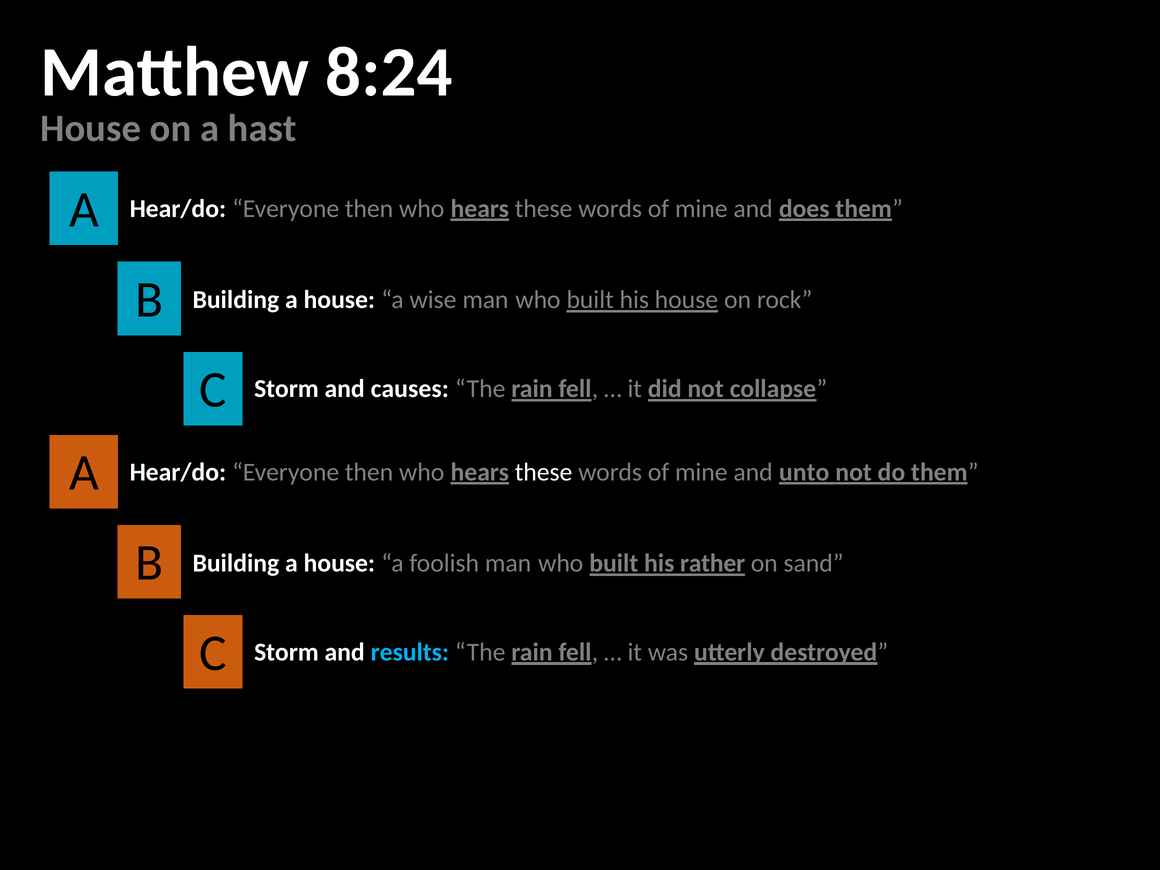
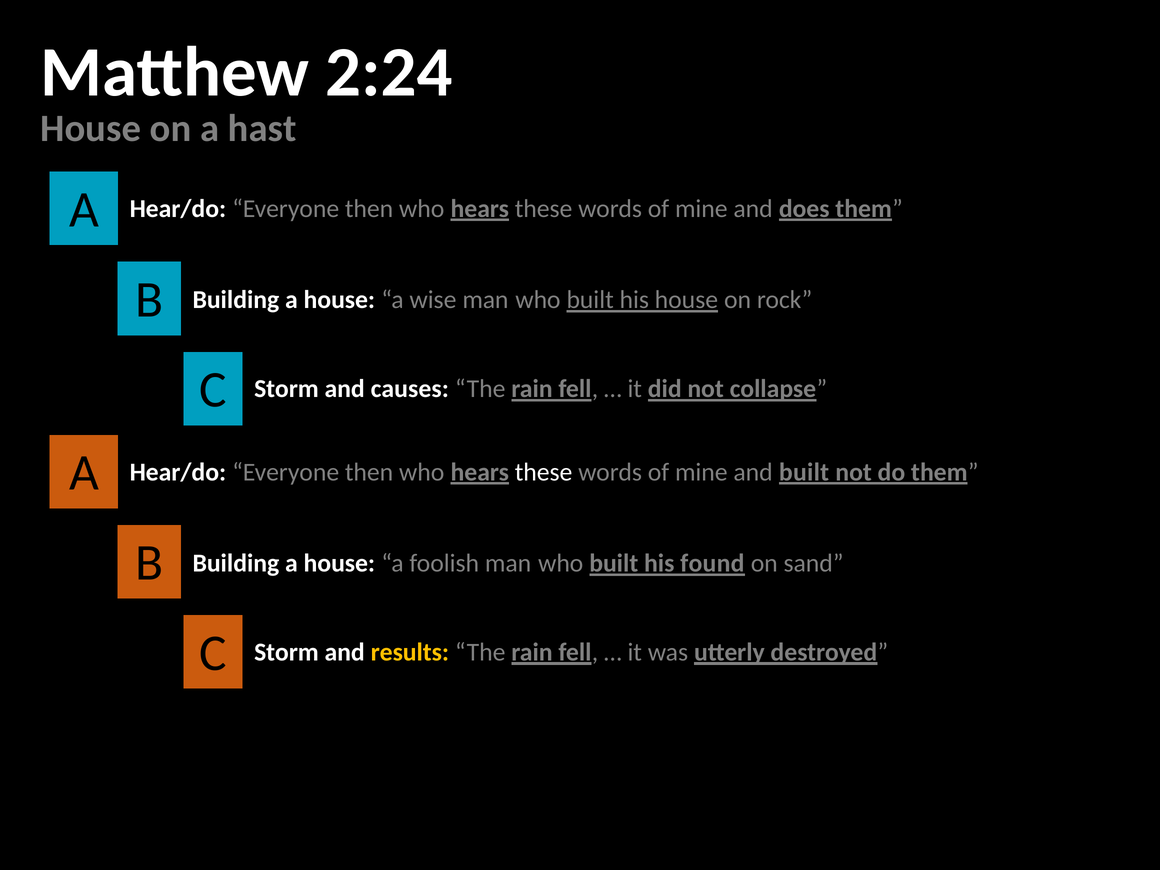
8:24: 8:24 -> 2:24
and unto: unto -> built
rather: rather -> found
results colour: light blue -> yellow
